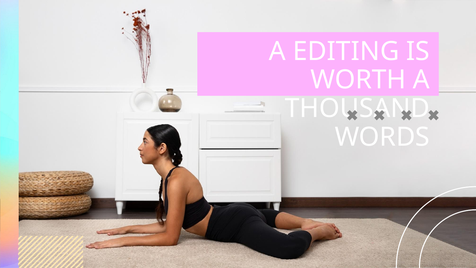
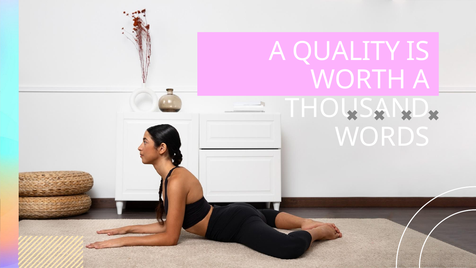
EDITING: EDITING -> QUALITY
